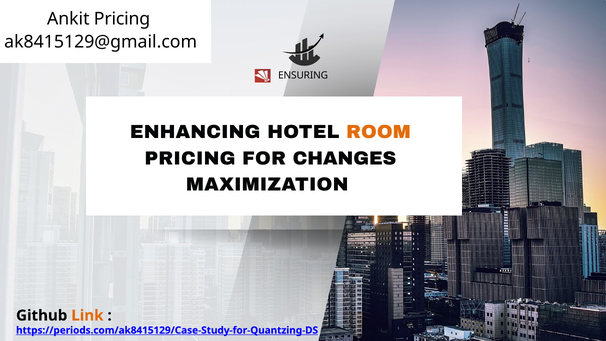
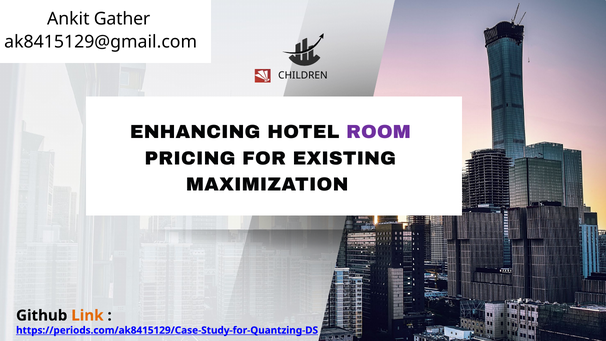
Ankit Pricing: Pricing -> Gather
ENSURING: ENSURING -> CHILDREN
ROOM colour: orange -> purple
CHANGES: CHANGES -> EXISTING
